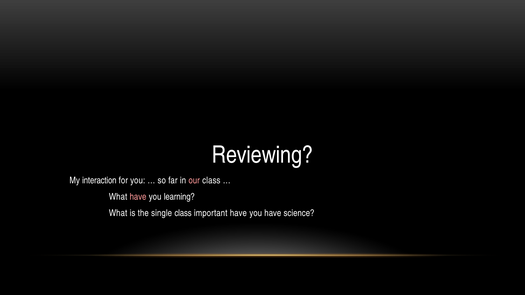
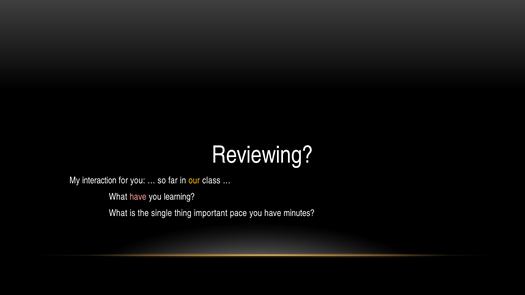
our colour: pink -> yellow
single class: class -> thing
important have: have -> pace
science: science -> minutes
